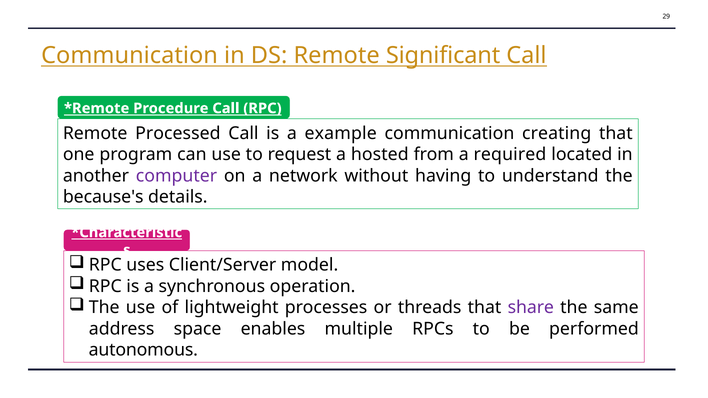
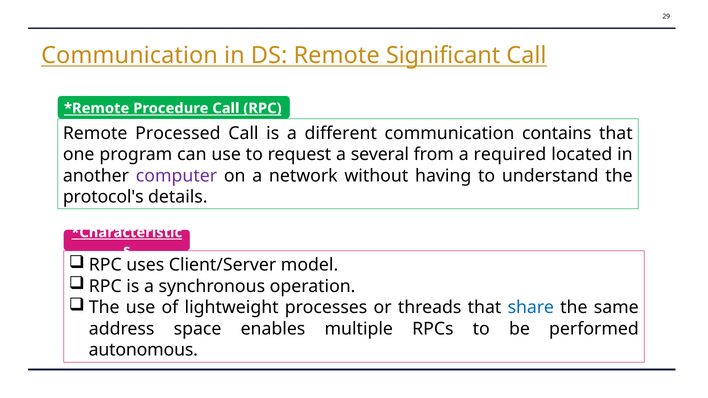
example: example -> different
creating: creating -> contains
hosted: hosted -> several
because's: because's -> protocol's
share colour: purple -> blue
